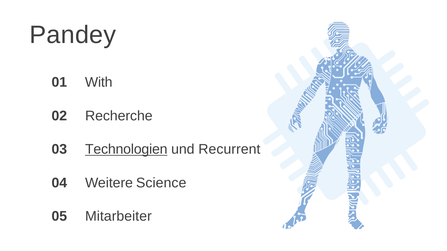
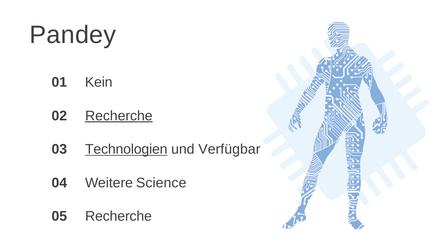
With: With -> Kein
Recherche at (119, 116) underline: none -> present
Recurrent: Recurrent -> Verfügbar
05 Mitarbeiter: Mitarbeiter -> Recherche
